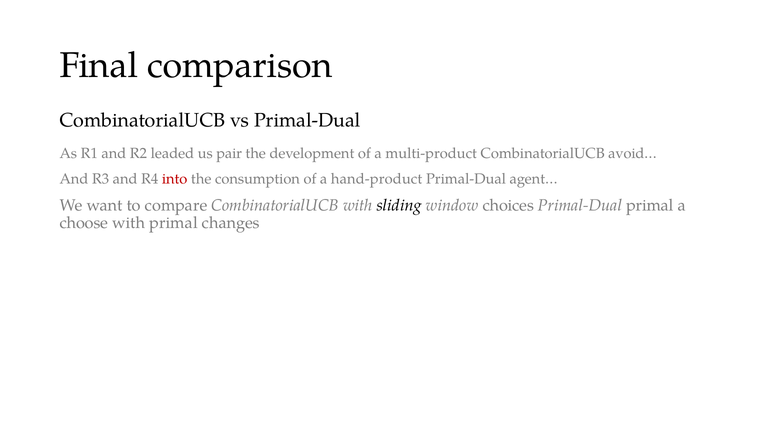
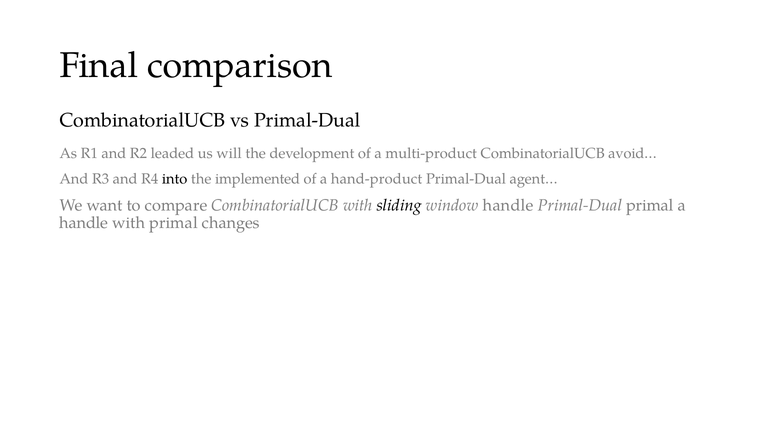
pair: pair -> will
into colour: red -> black
consumption: consumption -> implemented
window choices: choices -> handle
choose at (84, 223): choose -> handle
